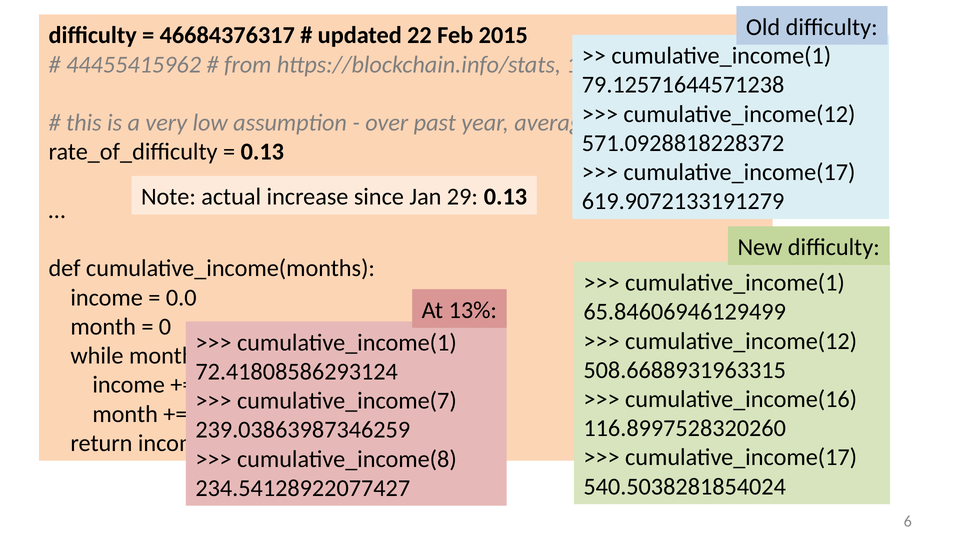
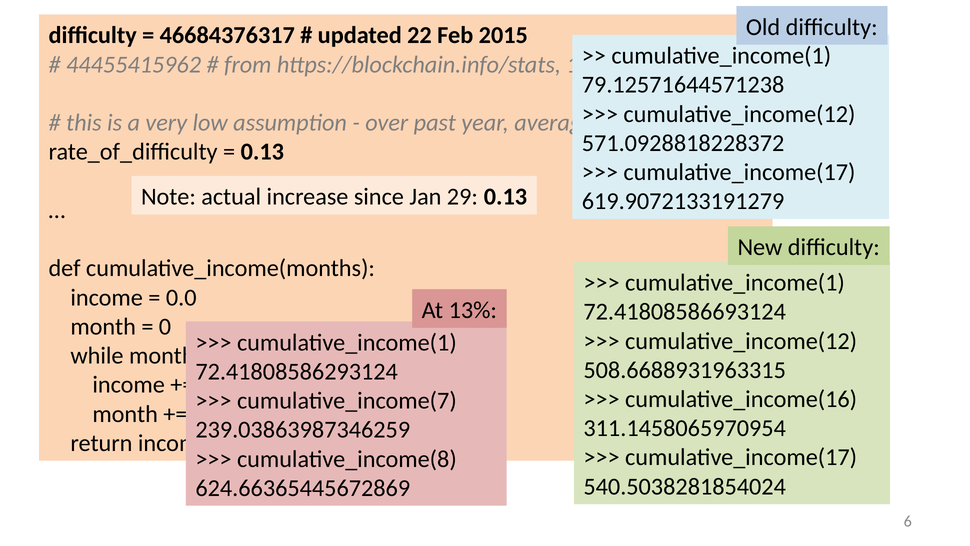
65.84606946129499: 65.84606946129499 -> 72.41808586693124
116.8997528320260: 116.8997528320260 -> 311.1458065970954
234.54128922077427: 234.54128922077427 -> 624.66365445672869
